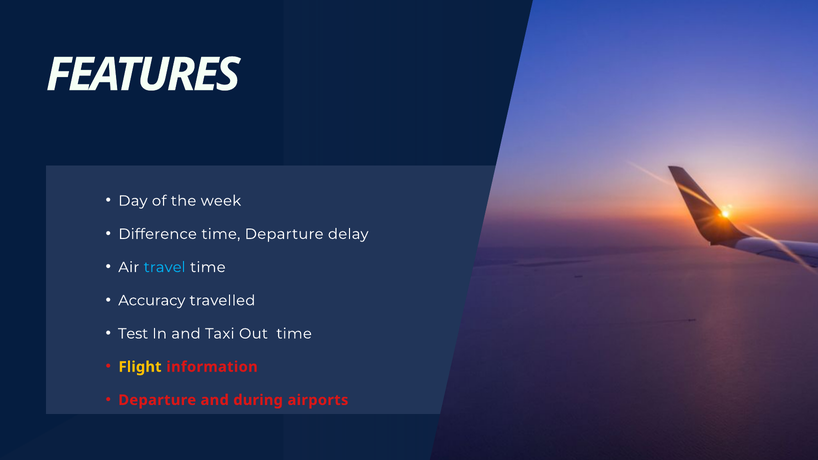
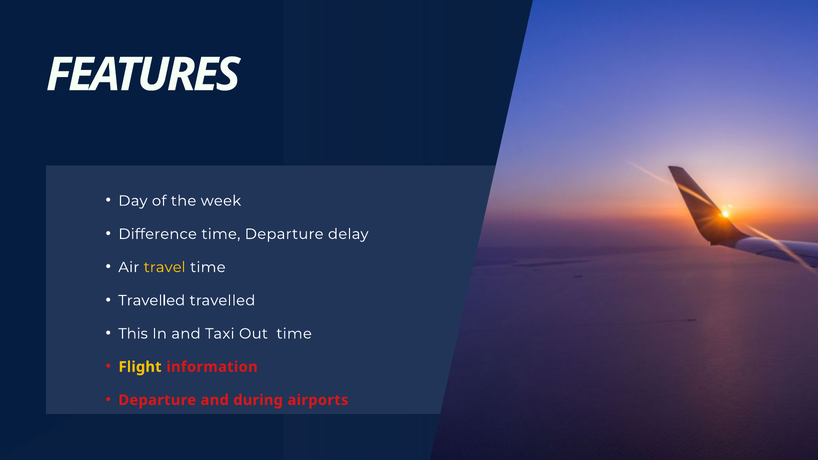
travel colour: light blue -> yellow
Accuracy at (152, 301): Accuracy -> Travelled
Test: Test -> This
